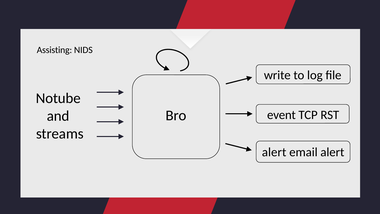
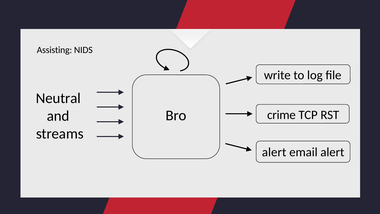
Notube: Notube -> Neutral
event: event -> crime
